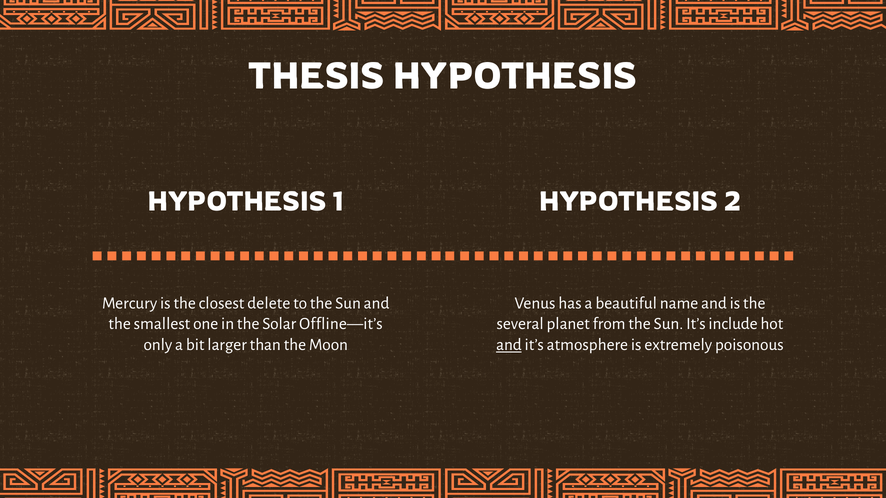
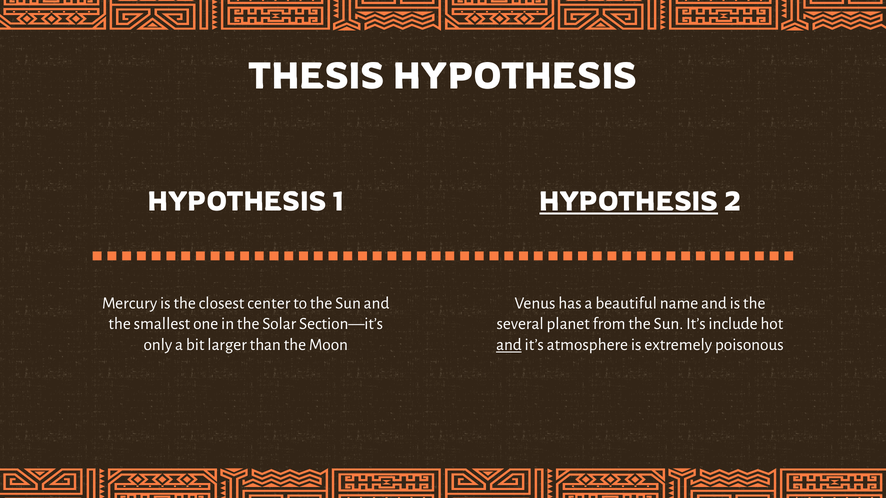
HYPOTHESIS at (629, 202) underline: none -> present
delete: delete -> center
Offline—it’s: Offline—it’s -> Section—it’s
